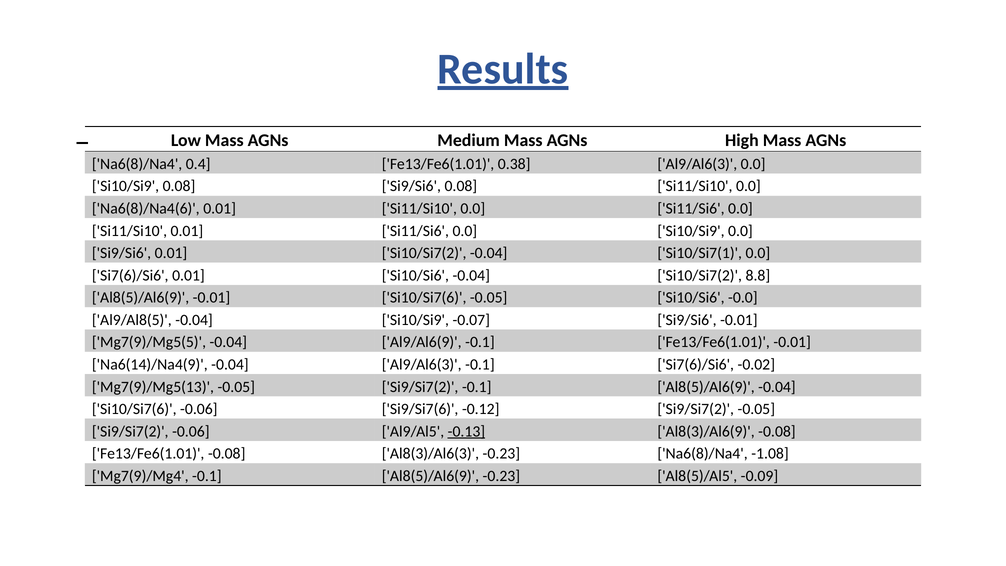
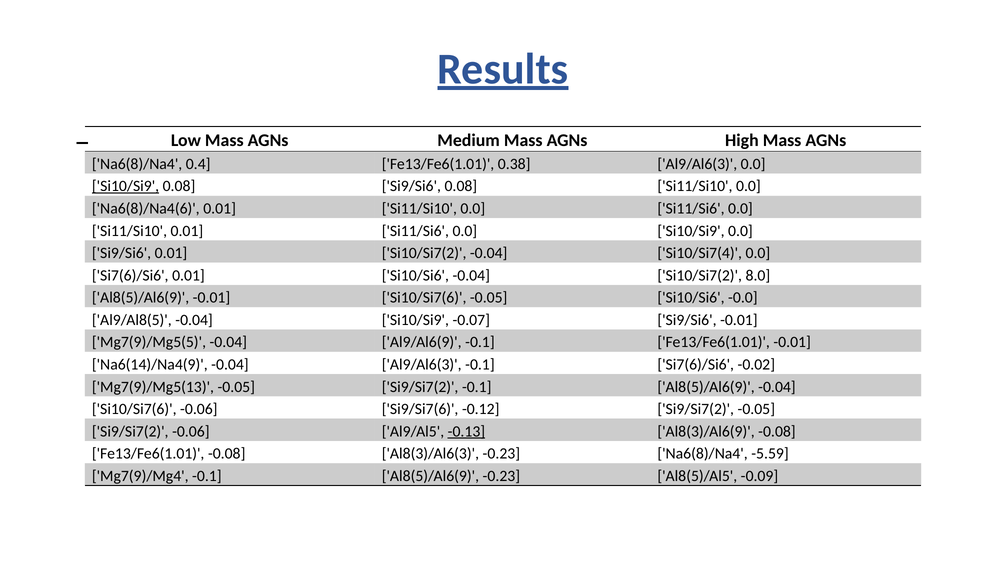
Si10/Si9 at (126, 186) underline: none -> present
Si10/Si7(1: Si10/Si7(1 -> Si10/Si7(4
8.8: 8.8 -> 8.0
-1.08: -1.08 -> -5.59
